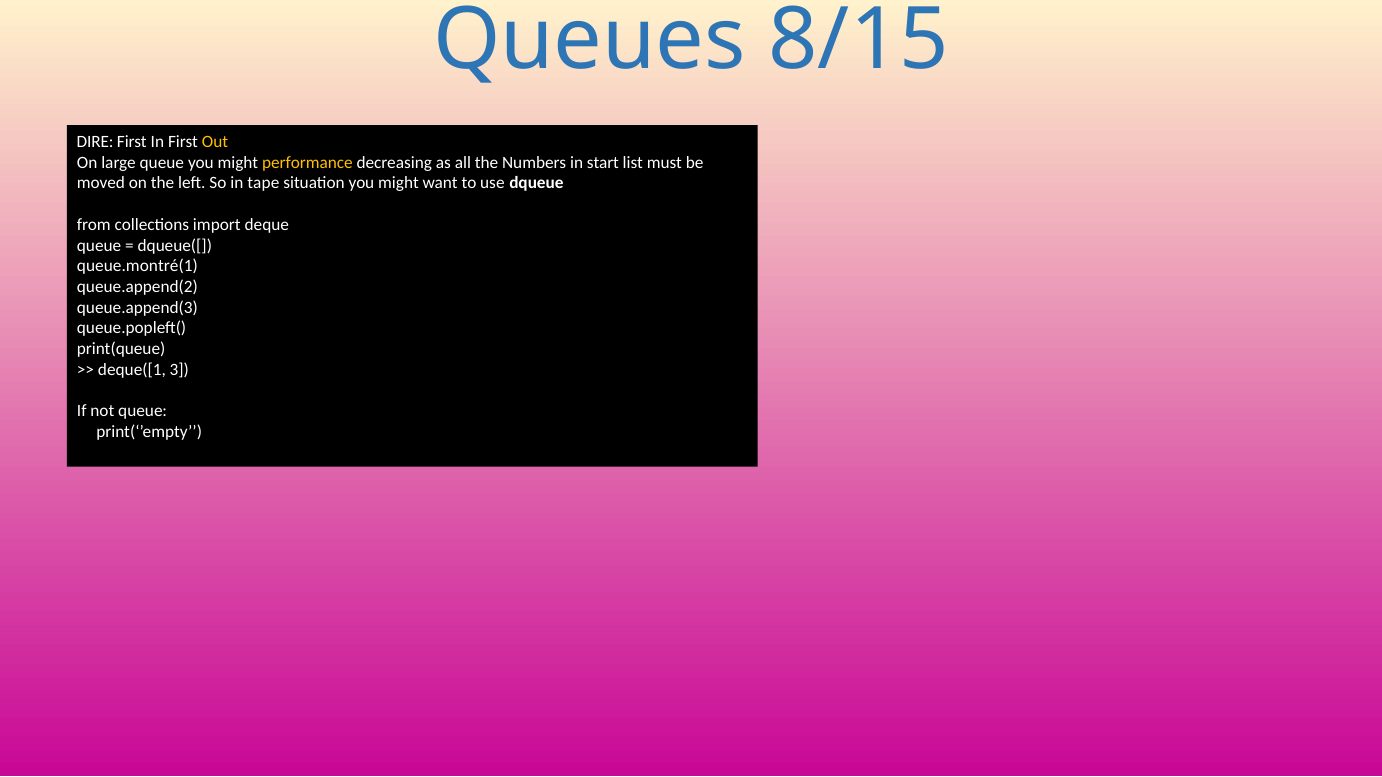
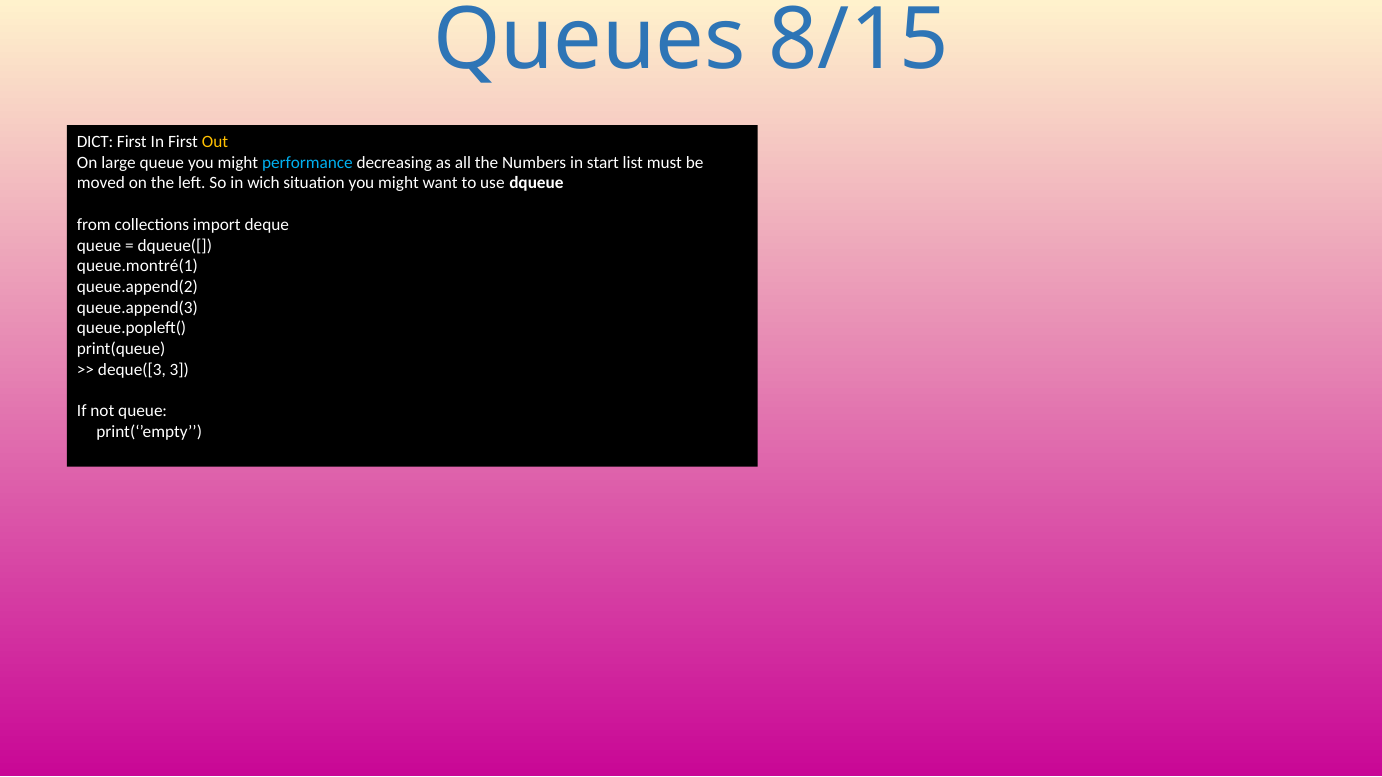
DIRE: DIRE -> DICT
performance colour: yellow -> light blue
tape: tape -> wich
deque([1: deque([1 -> deque([3
